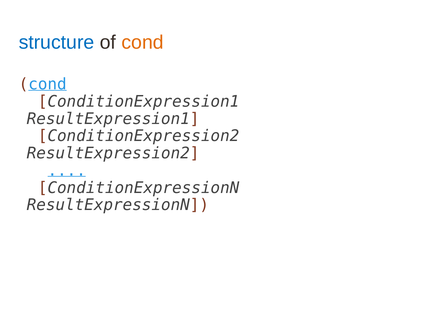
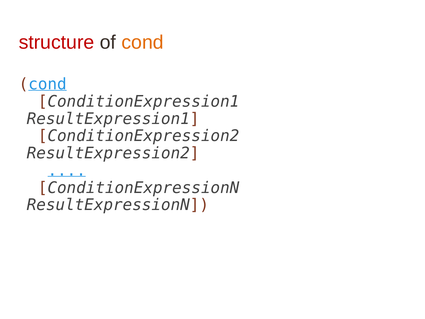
structure colour: blue -> red
